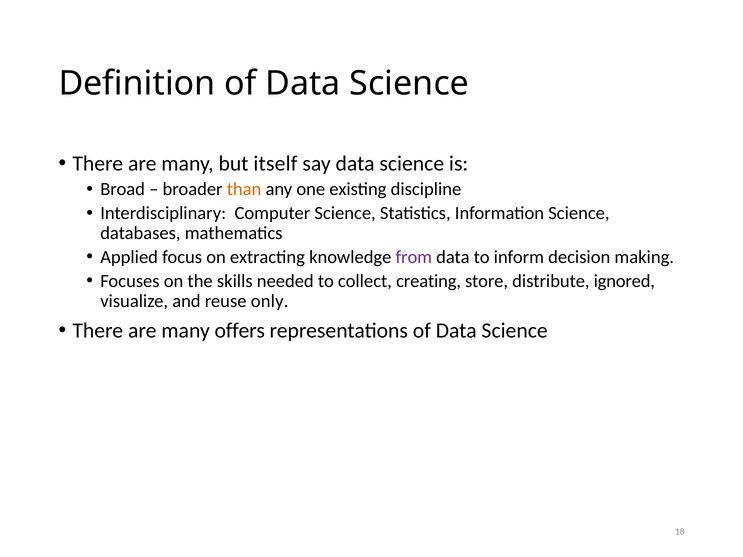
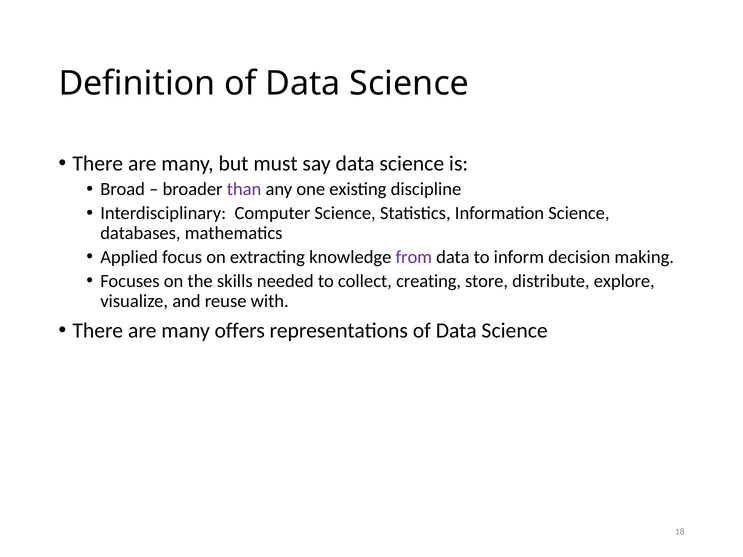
itself: itself -> must
than colour: orange -> purple
ignored: ignored -> explore
only: only -> with
